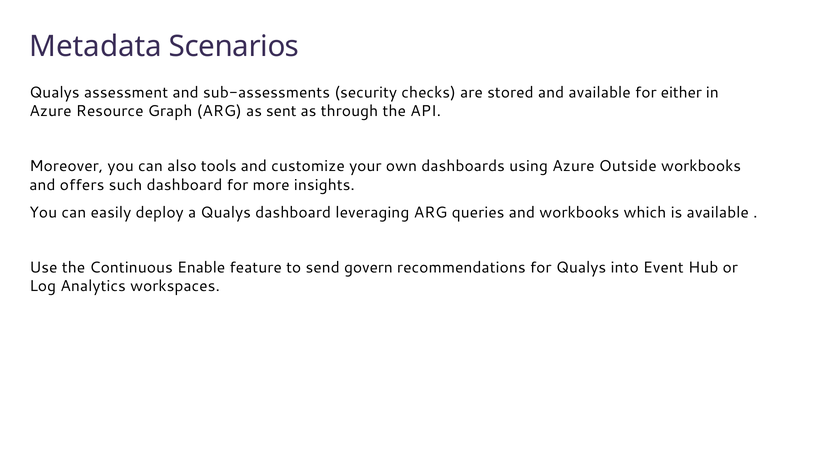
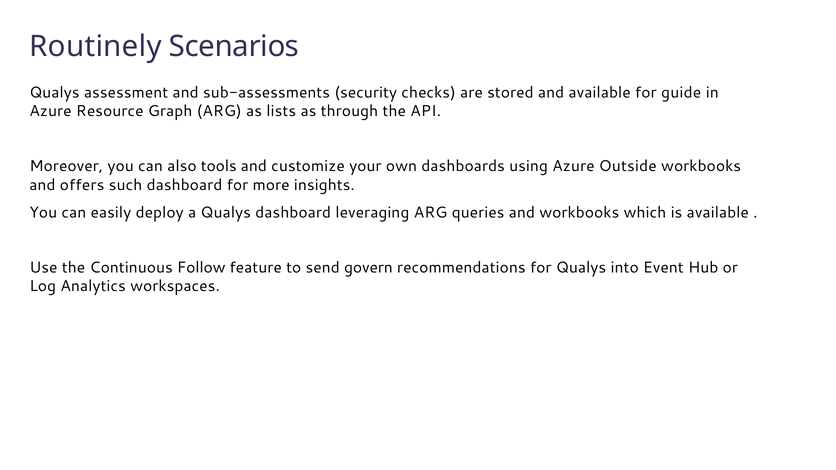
Metadata: Metadata -> Routinely
either: either -> guide
sent: sent -> lists
Enable: Enable -> Follow
